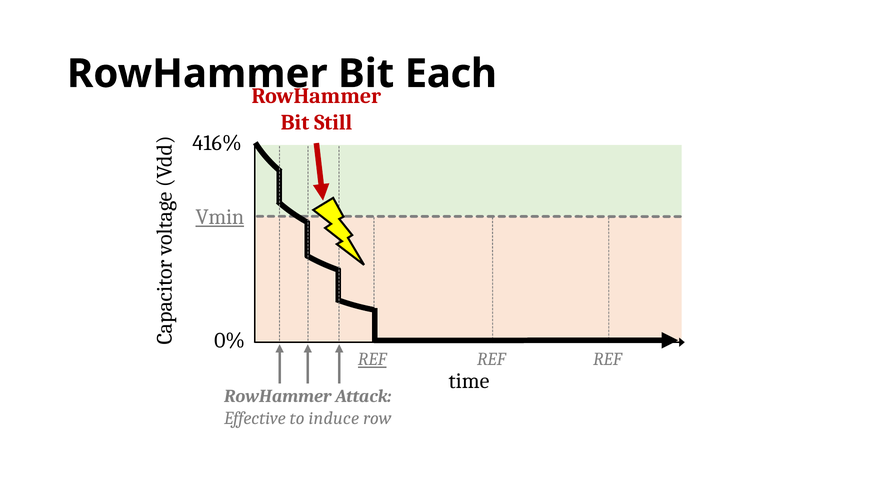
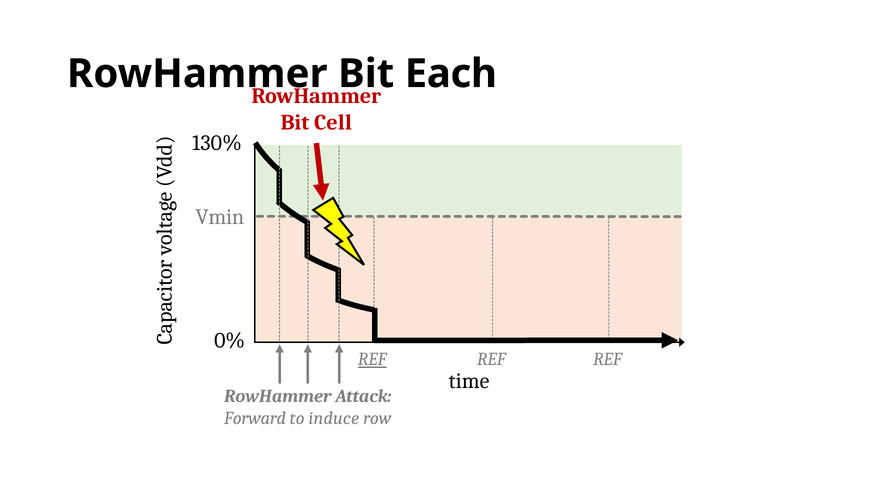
Still: Still -> Cell
416%: 416% -> 130%
Vmin underline: present -> none
Effective: Effective -> Forward
